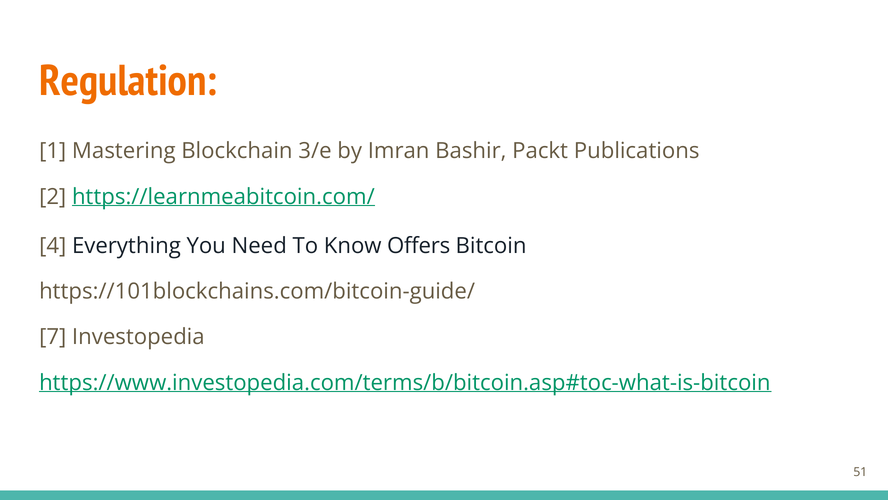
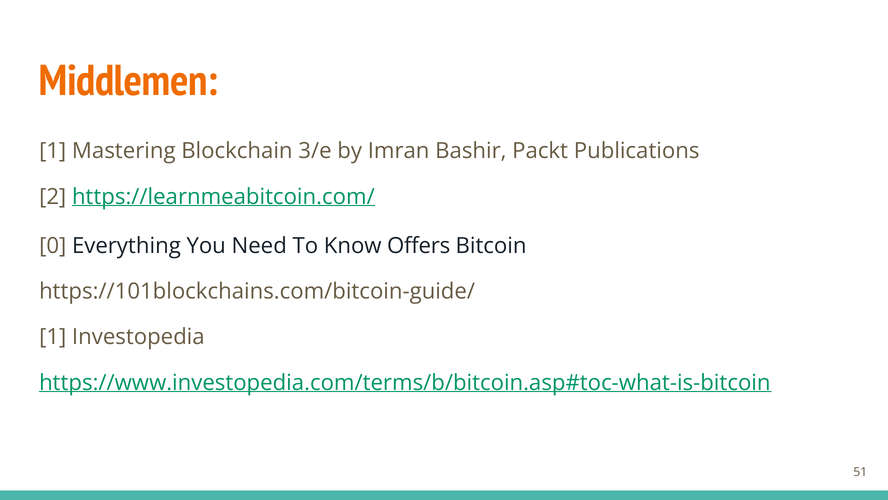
Regulation: Regulation -> Middlemen
4: 4 -> 0
7 at (53, 336): 7 -> 1
